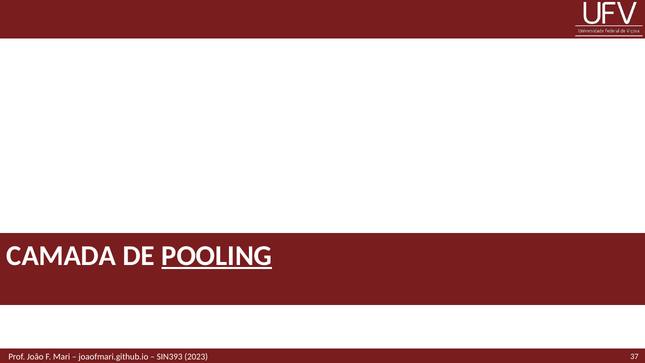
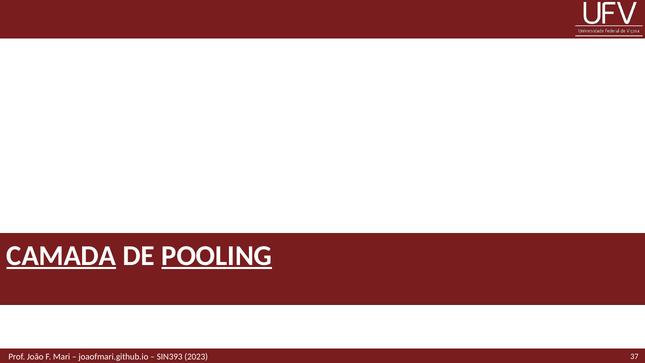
CAMADA underline: none -> present
